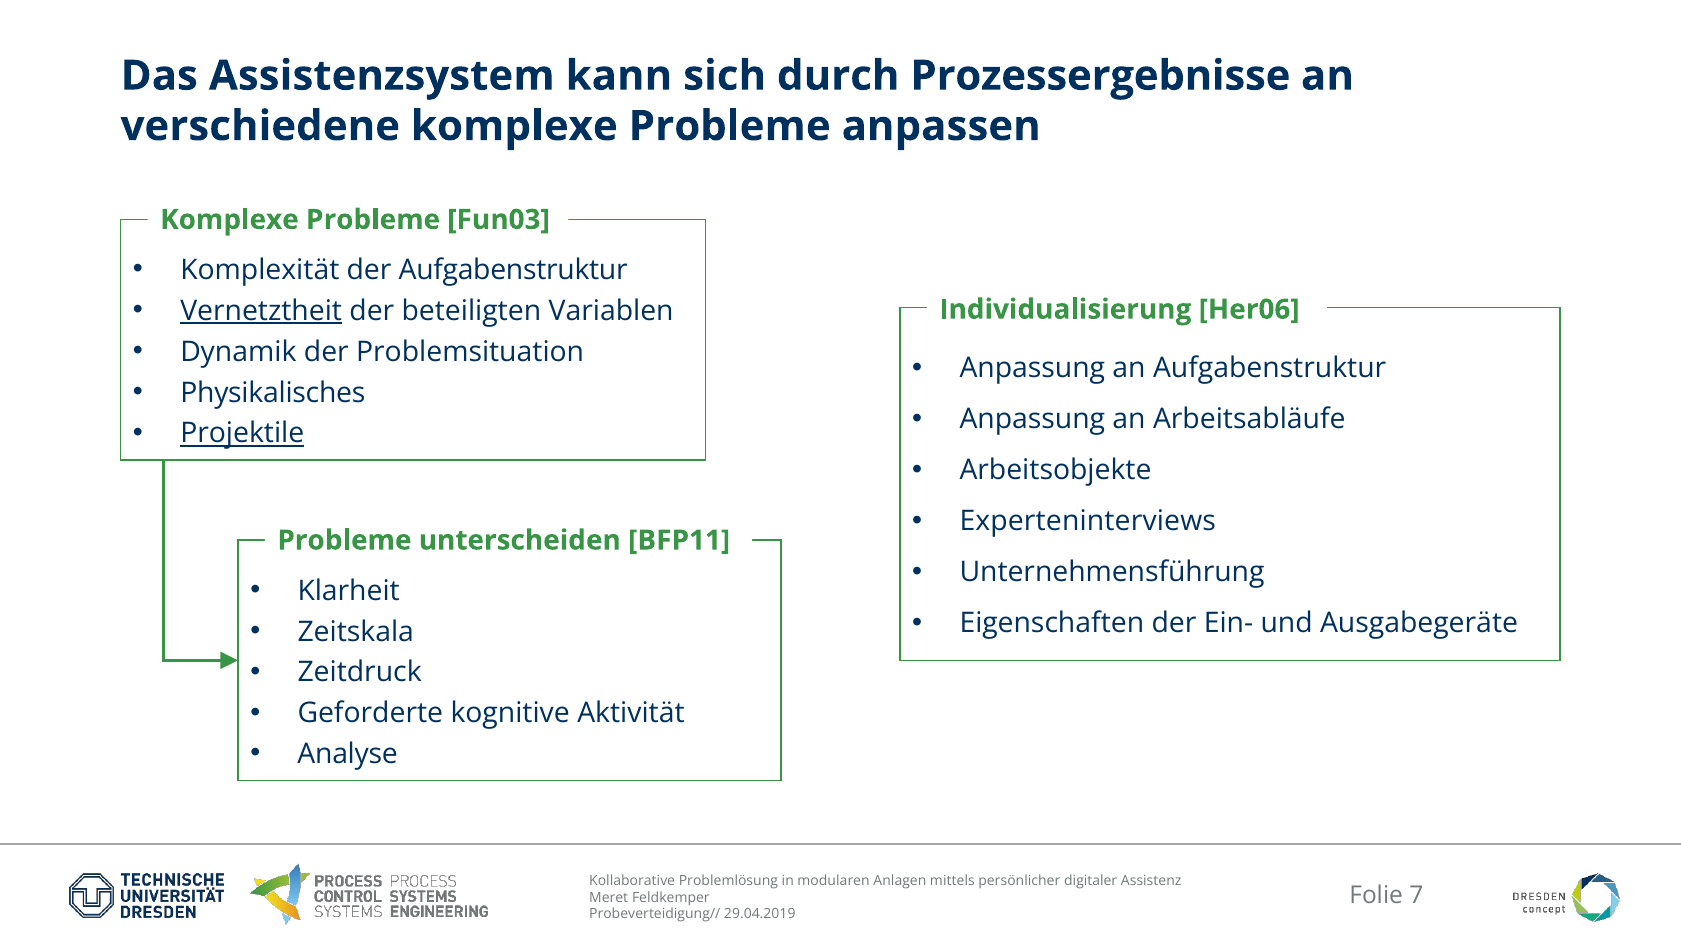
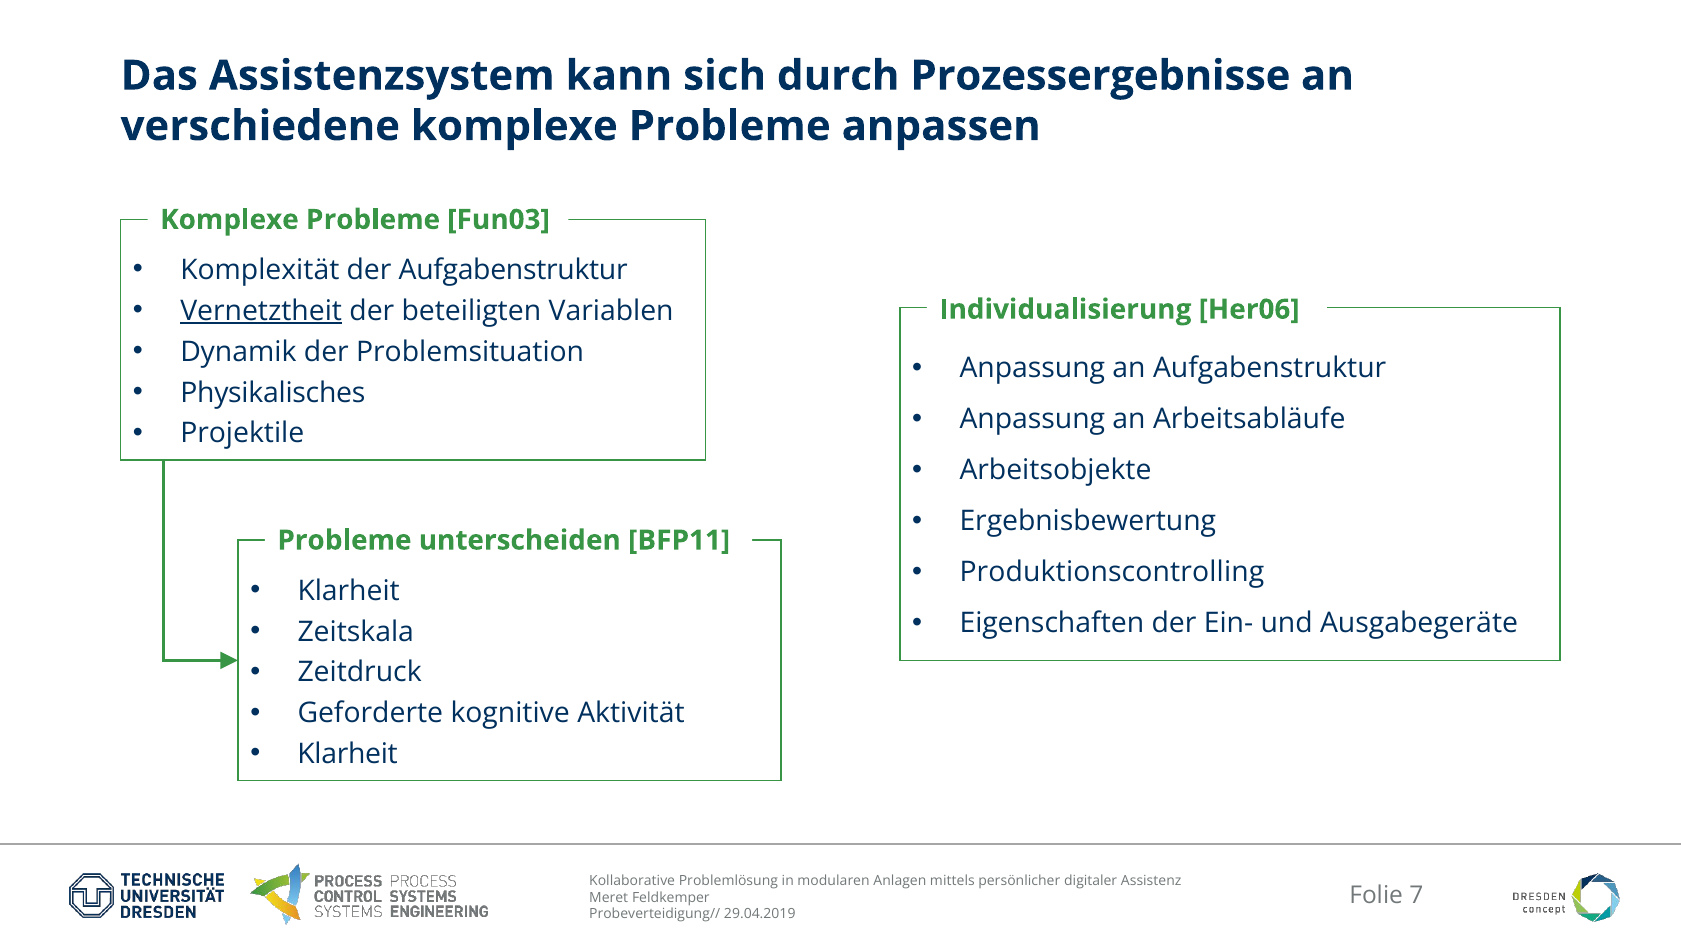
Projektile underline: present -> none
Experteninterviews: Experteninterviews -> Ergebnisbewertung
Unternehmensführung: Unternehmensführung -> Produktionscontrolling
Analyse at (348, 755): Analyse -> Klarheit
